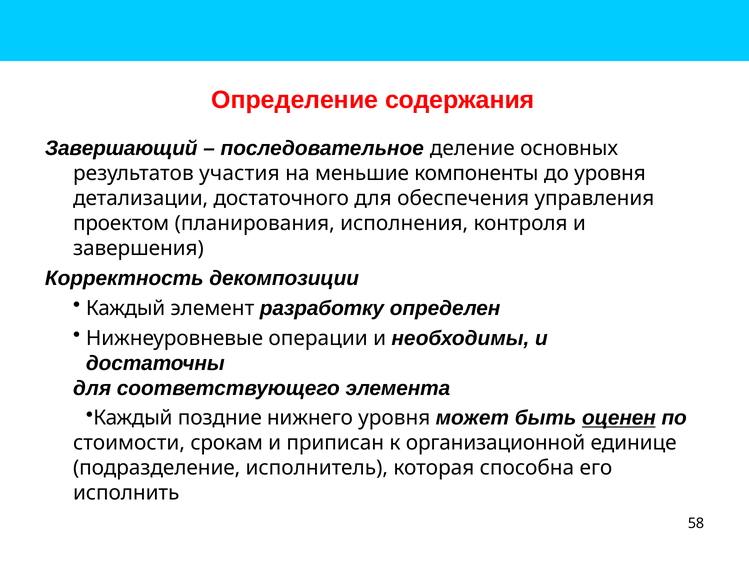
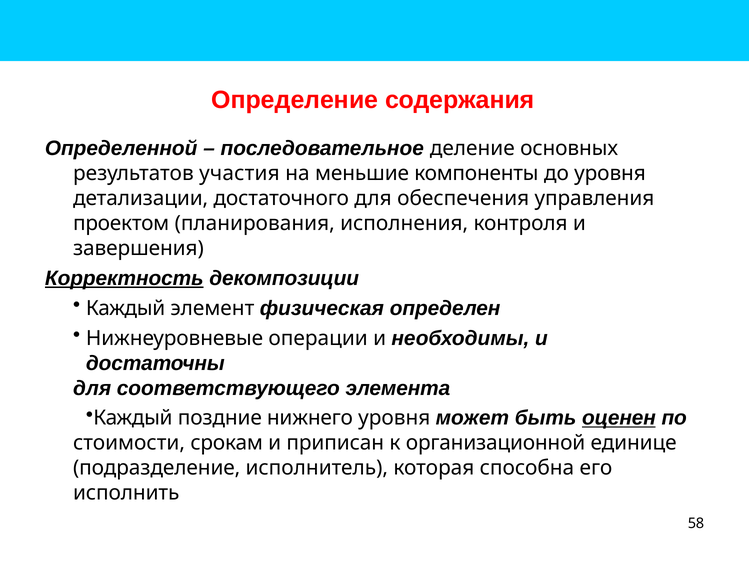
Завершающий: Завершающий -> Определенной
Корректность underline: none -> present
разработку: разработку -> физическая
